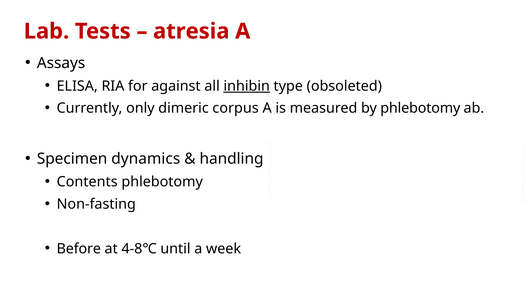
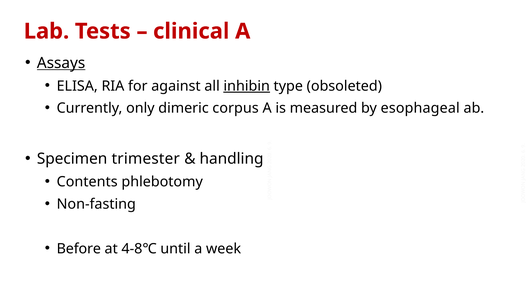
atresia: atresia -> clinical
Assays underline: none -> present
by phlebotomy: phlebotomy -> esophageal
dynamics: dynamics -> trimester
